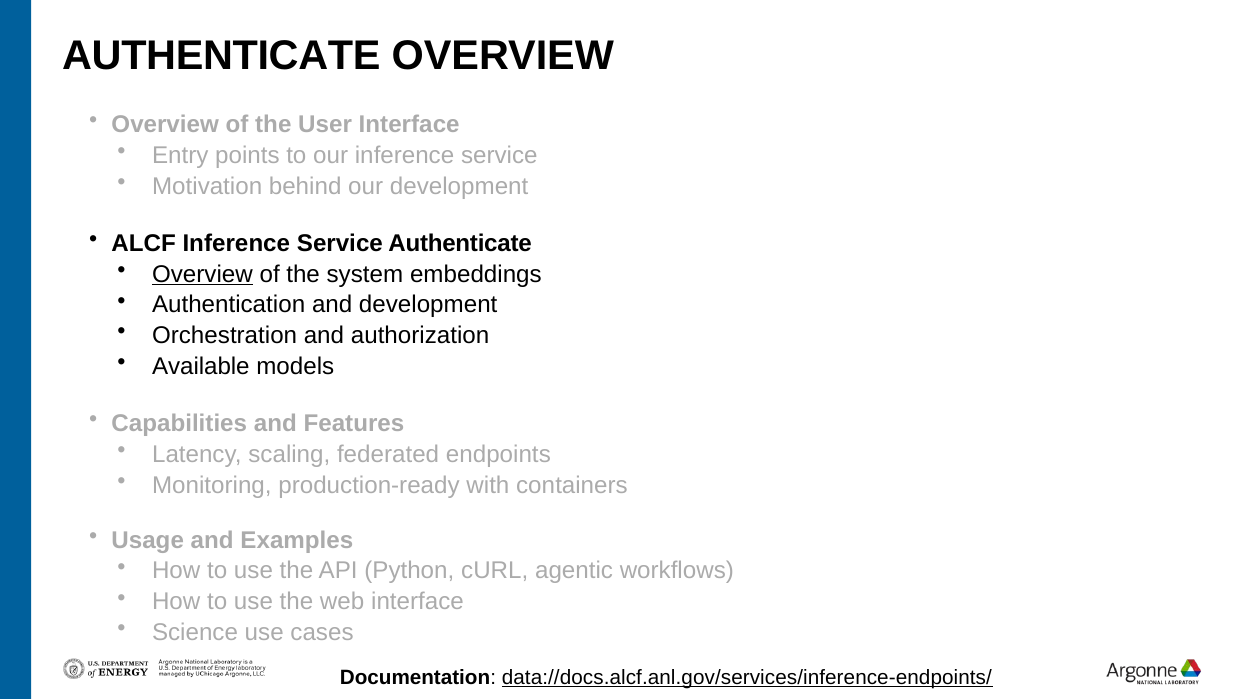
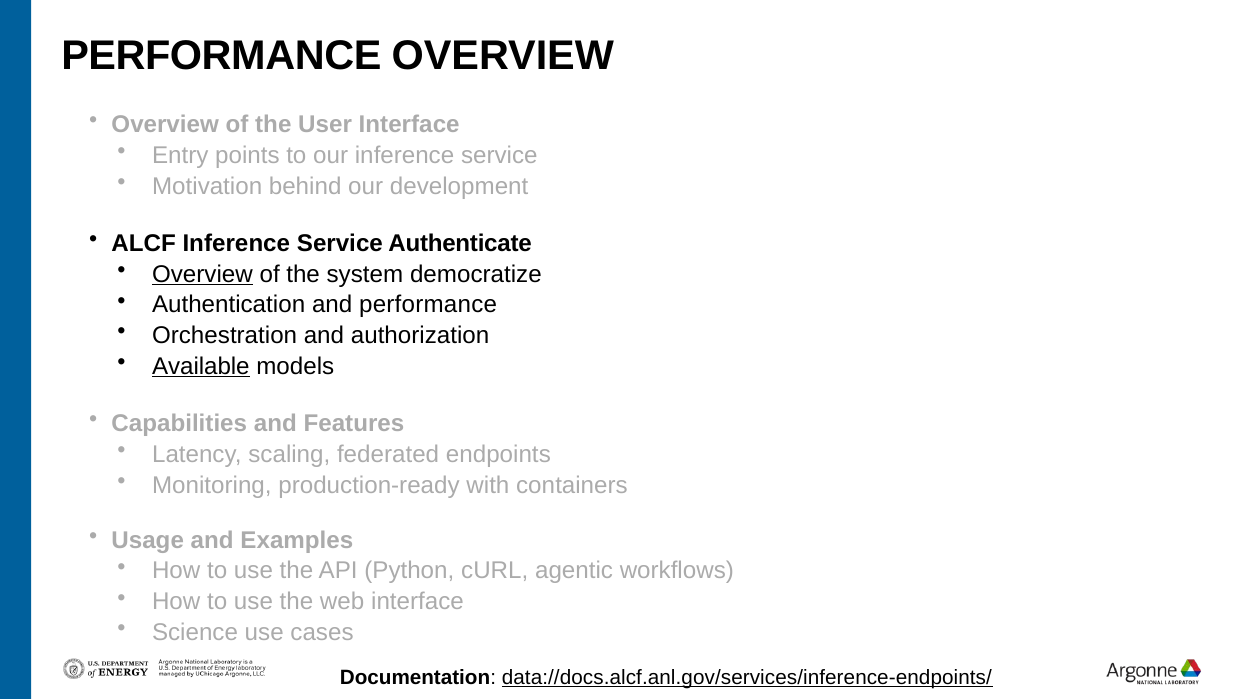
AUTHENTICATE at (221, 56): AUTHENTICATE -> PERFORMANCE
embeddings: embeddings -> democratize
and development: development -> performance
Available underline: none -> present
